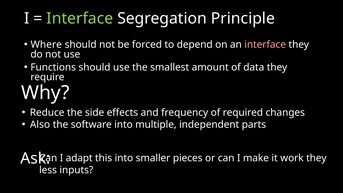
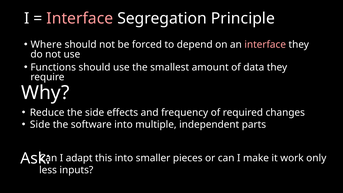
Interface at (80, 19) colour: light green -> pink
Also at (40, 125): Also -> Side
work they: they -> only
